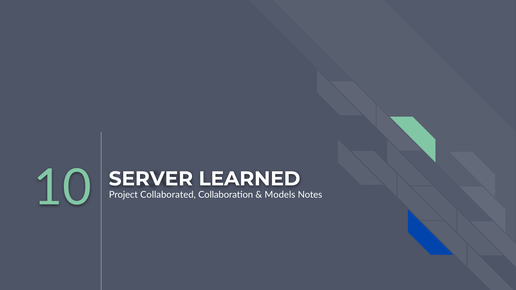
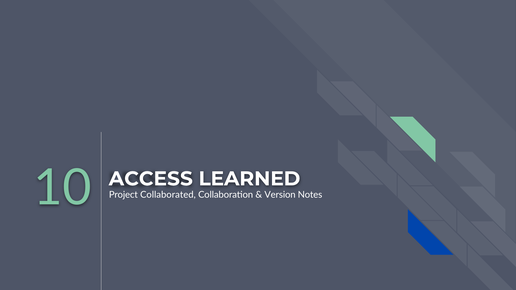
Models: Models -> Version
SERVER: SERVER -> ACCESS
